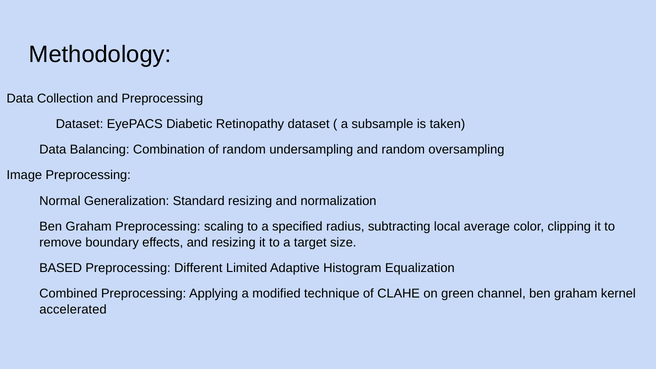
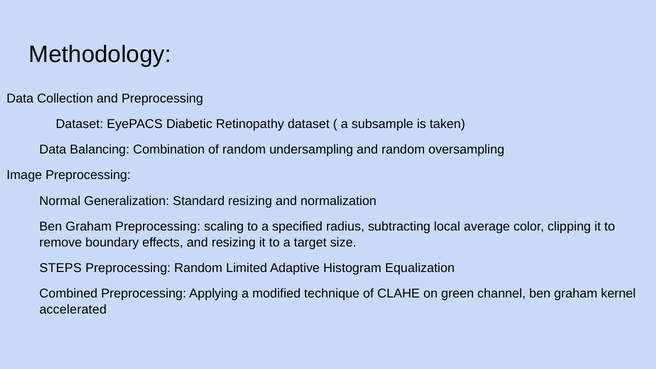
BASED: BASED -> STEPS
Preprocessing Different: Different -> Random
